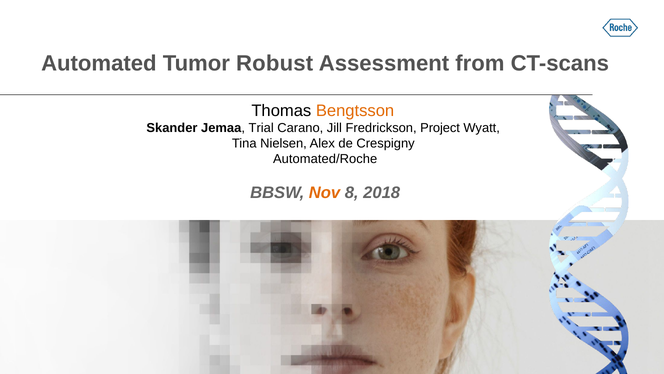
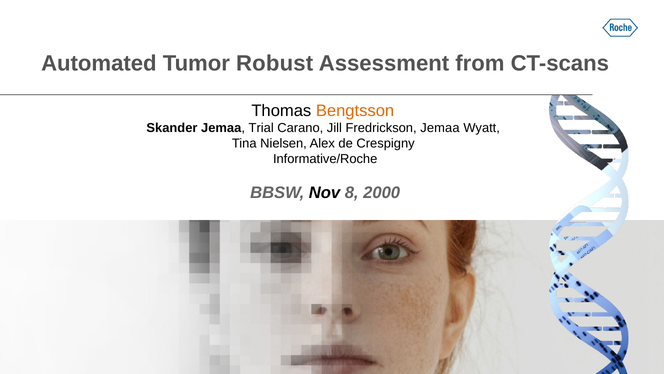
Fredrickson Project: Project -> Jemaa
Automated/Roche: Automated/Roche -> Informative/Roche
Nov colour: orange -> black
2018: 2018 -> 2000
